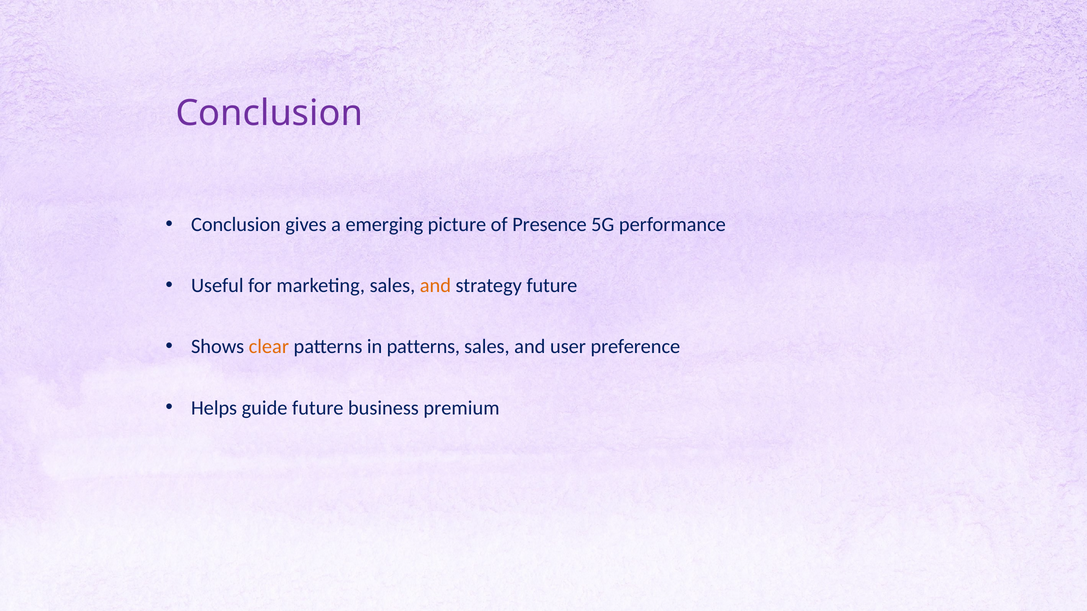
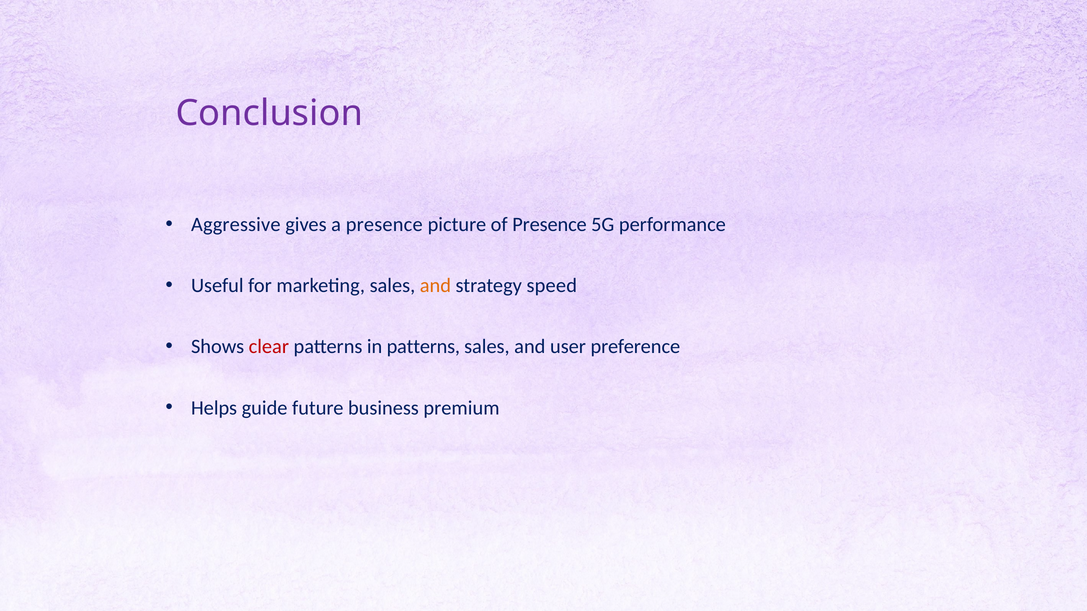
Conclusion at (236, 225): Conclusion -> Aggressive
a emerging: emerging -> presence
strategy future: future -> speed
clear colour: orange -> red
